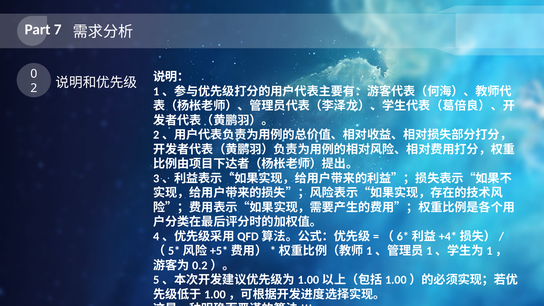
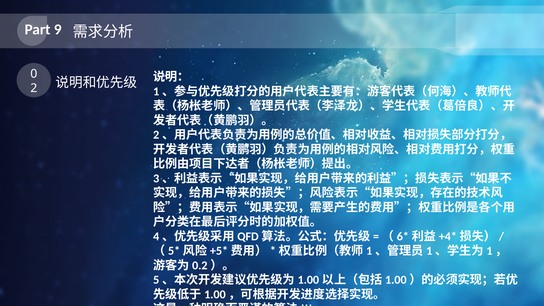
7: 7 -> 9
